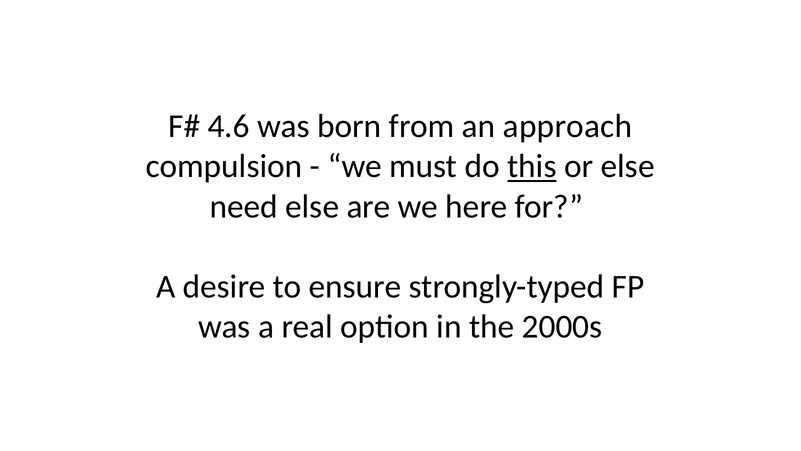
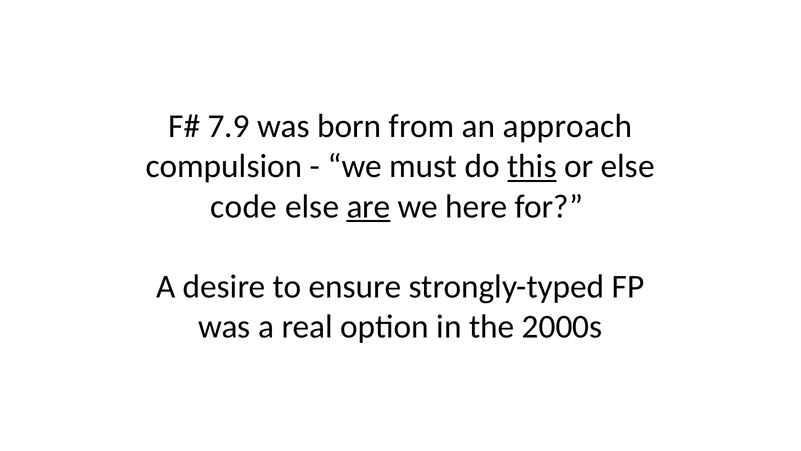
4.6: 4.6 -> 7.9
need: need -> code
are underline: none -> present
